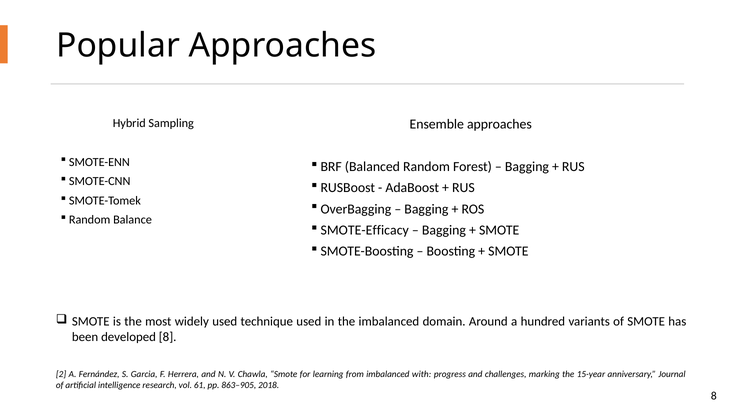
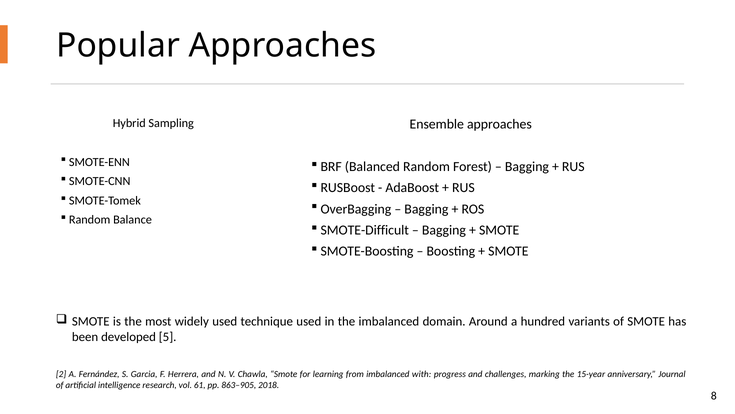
SMOTE-Efficacy: SMOTE-Efficacy -> SMOTE-Difficult
developed 8: 8 -> 5
